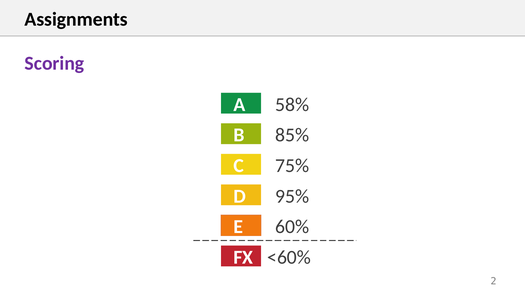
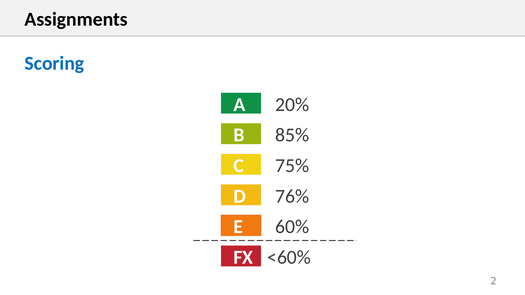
Scoring colour: purple -> blue
58%: 58% -> 20%
95%: 95% -> 76%
